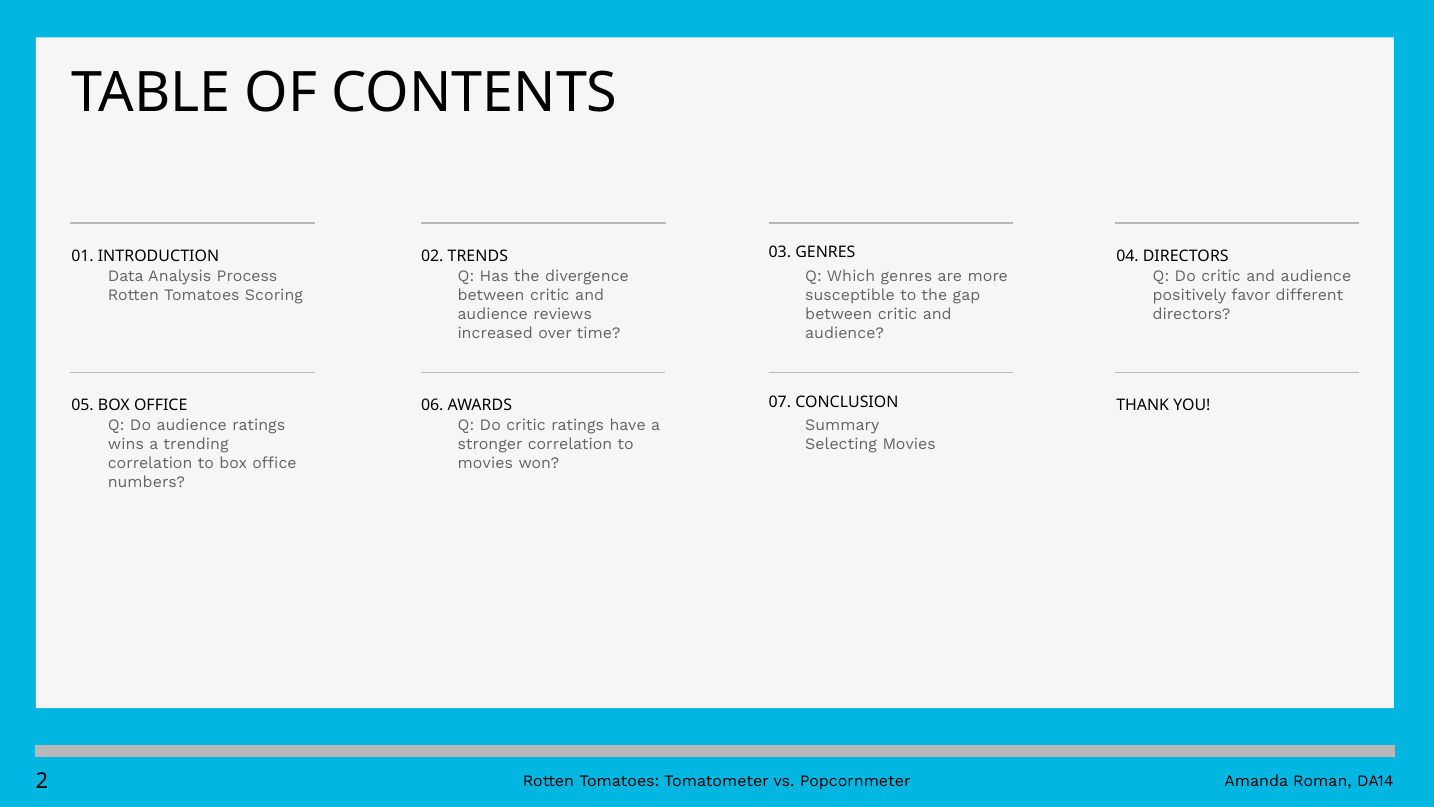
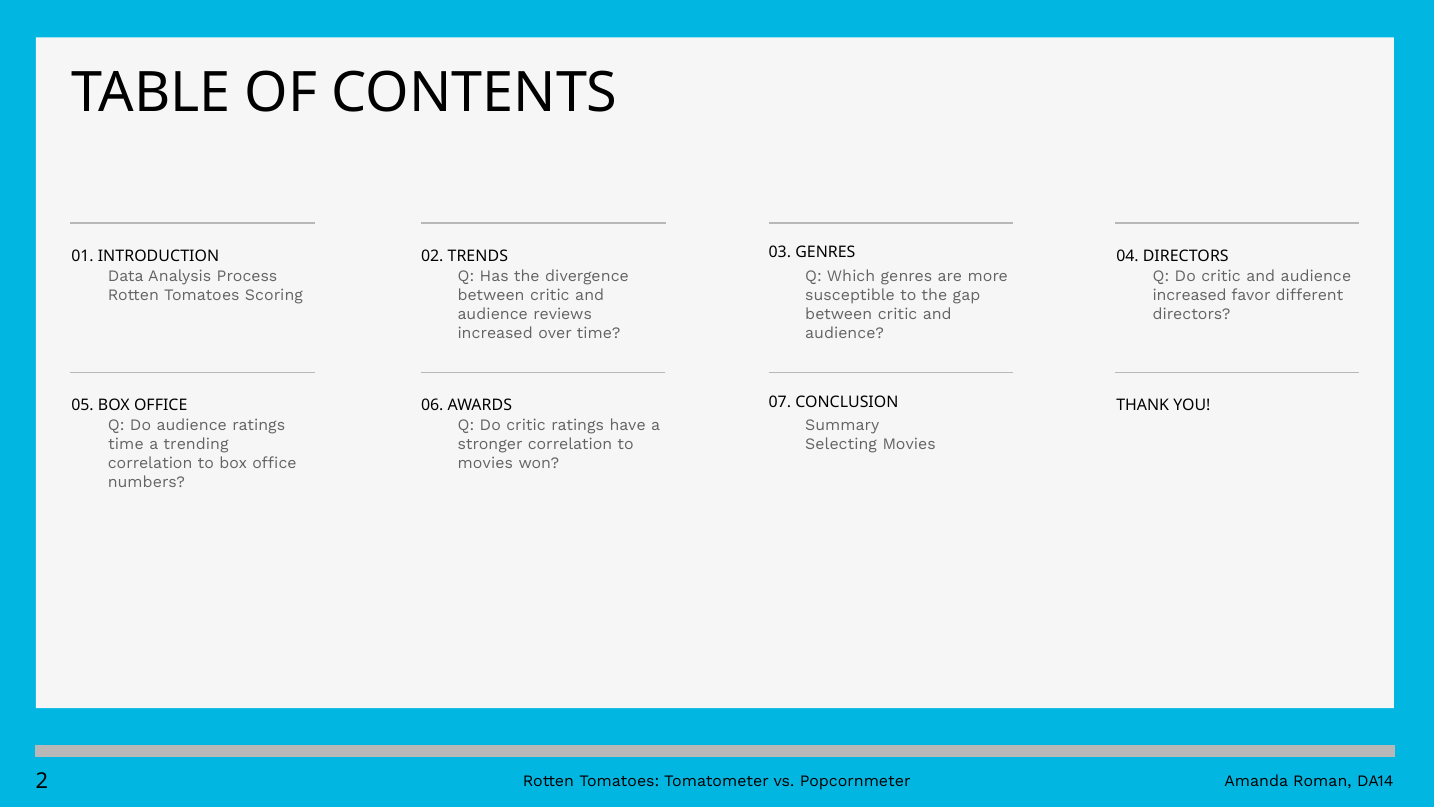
positively at (1190, 295): positively -> increased
wins at (126, 444): wins -> time
